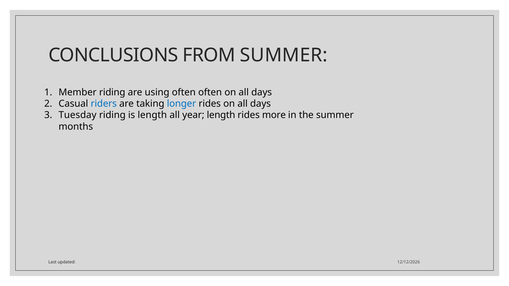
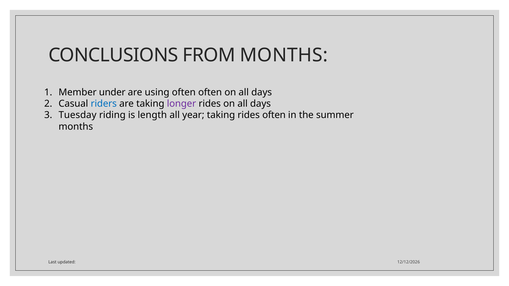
FROM SUMMER: SUMMER -> MONTHS
Member riding: riding -> under
longer colour: blue -> purple
year length: length -> taking
rides more: more -> often
